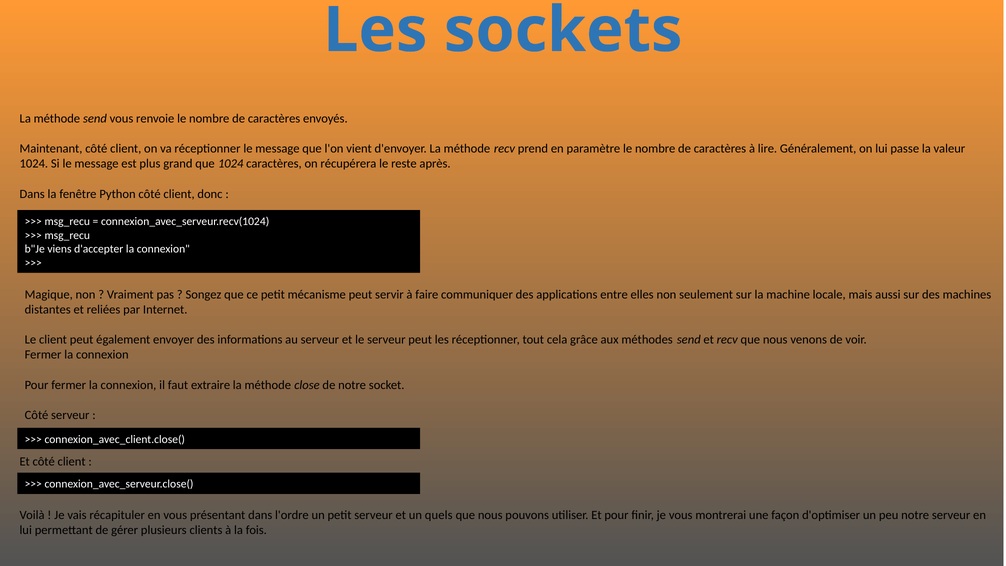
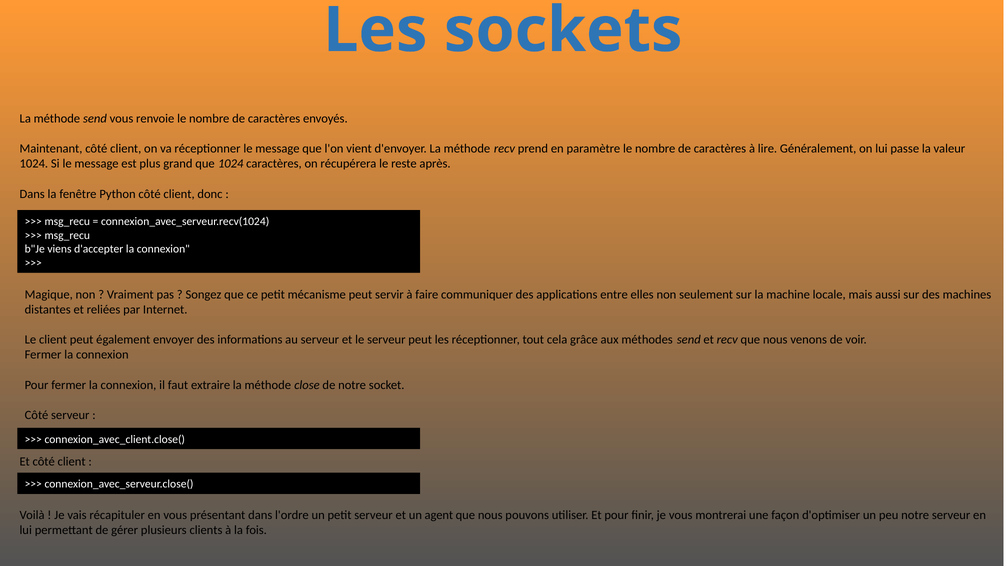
quels: quels -> agent
